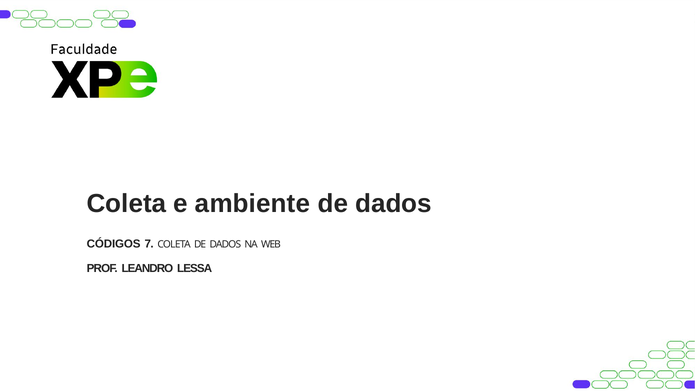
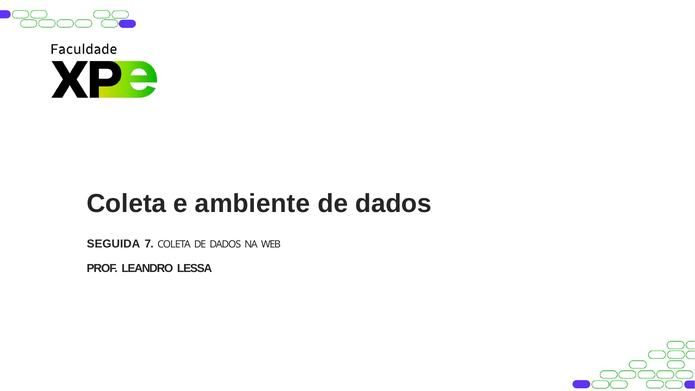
CÓDIGOS: CÓDIGOS -> SEGUIDA
